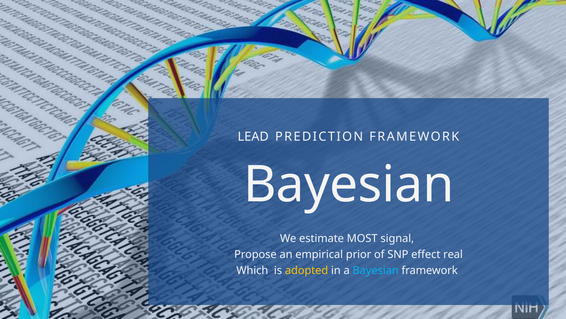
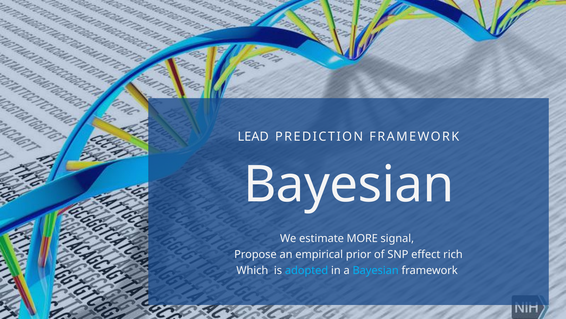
MOST: MOST -> MORE
real: real -> rich
adopted colour: yellow -> light blue
